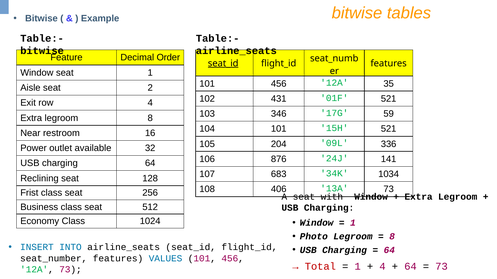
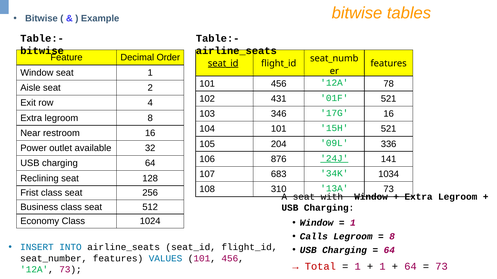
35: 35 -> 78
17G 59: 59 -> 16
24J underline: none -> present
406: 406 -> 310
Photo: Photo -> Calls
4 at (383, 267): 4 -> 1
